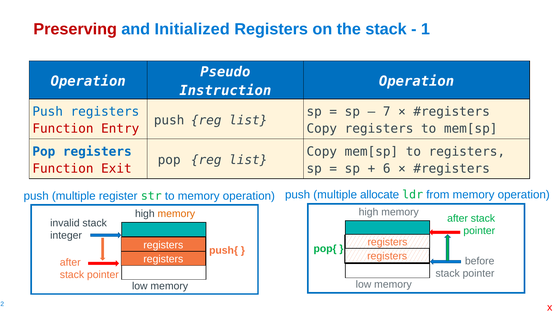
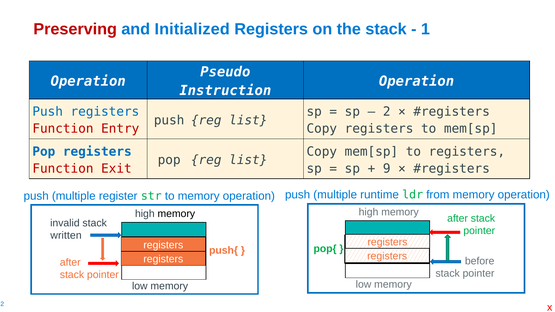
7: 7 -> 2
6: 6 -> 9
allocate: allocate -> runtime
memory at (176, 214) colour: orange -> black
integer: integer -> written
